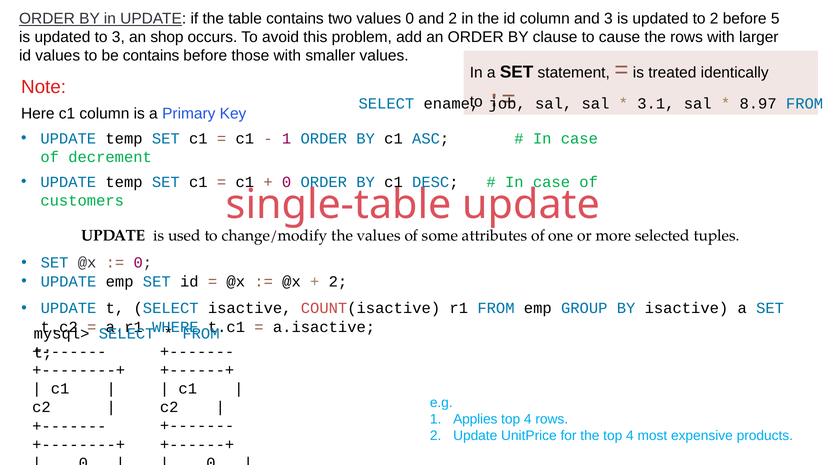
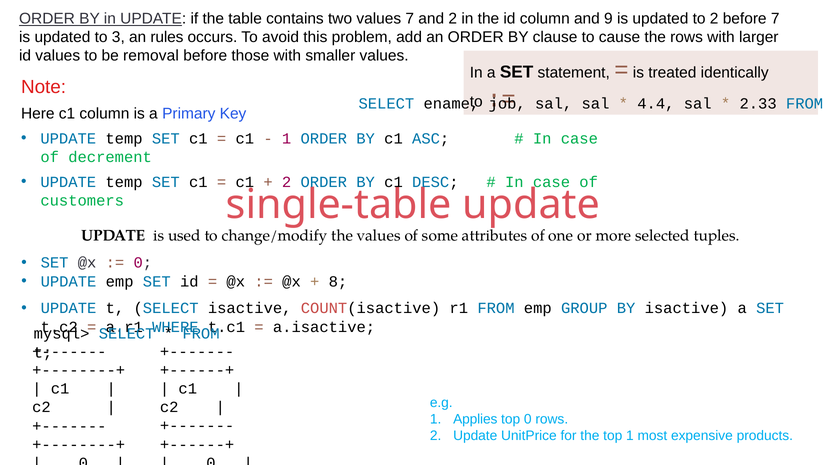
values 0: 0 -> 7
and 3: 3 -> 9
before 5: 5 -> 7
shop: shop -> rules
be contains: contains -> removal
3.1: 3.1 -> 4.4
8.97: 8.97 -> 2.33
0 at (287, 182): 0 -> 2
2 at (338, 281): 2 -> 8
4 at (528, 419): 4 -> 0
the top 4: 4 -> 1
